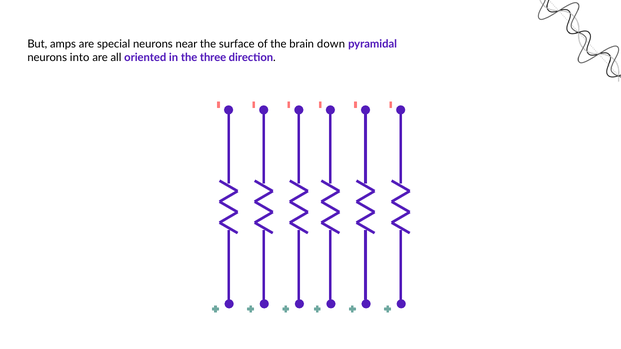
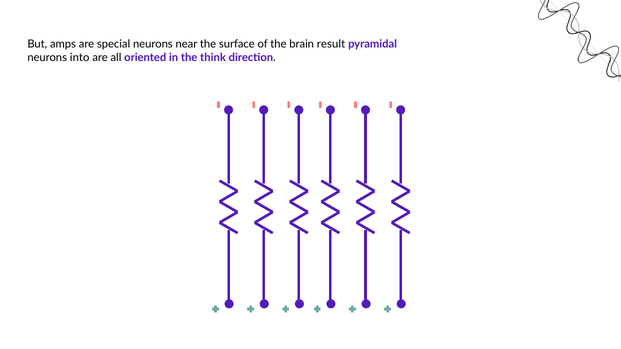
down: down -> result
three: three -> think
